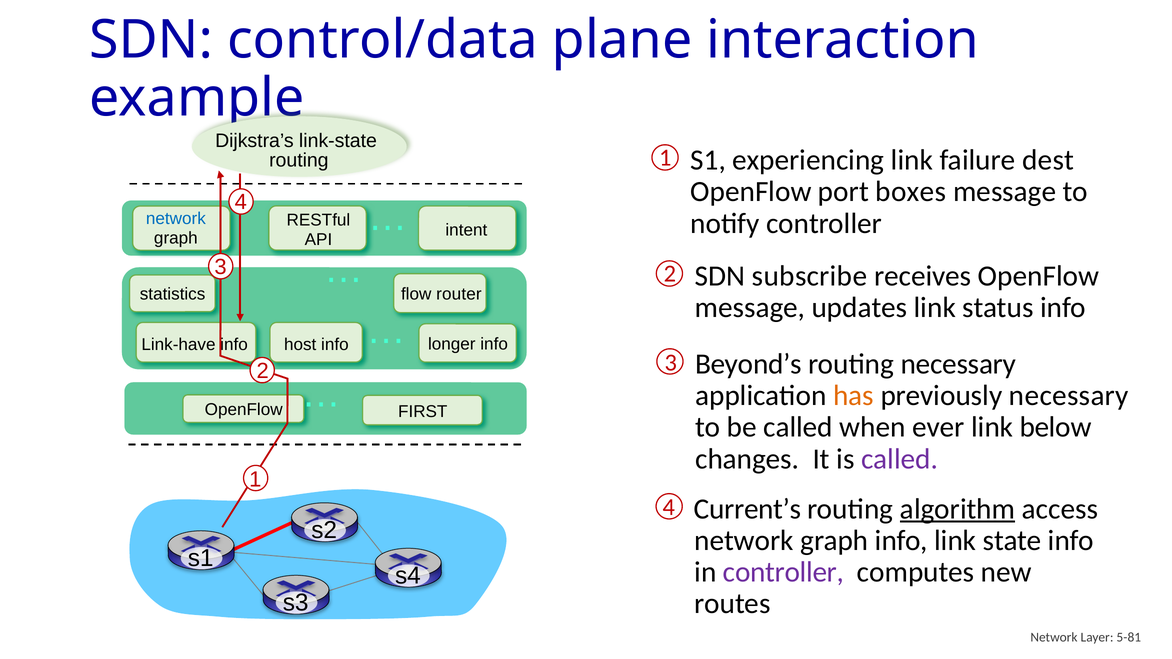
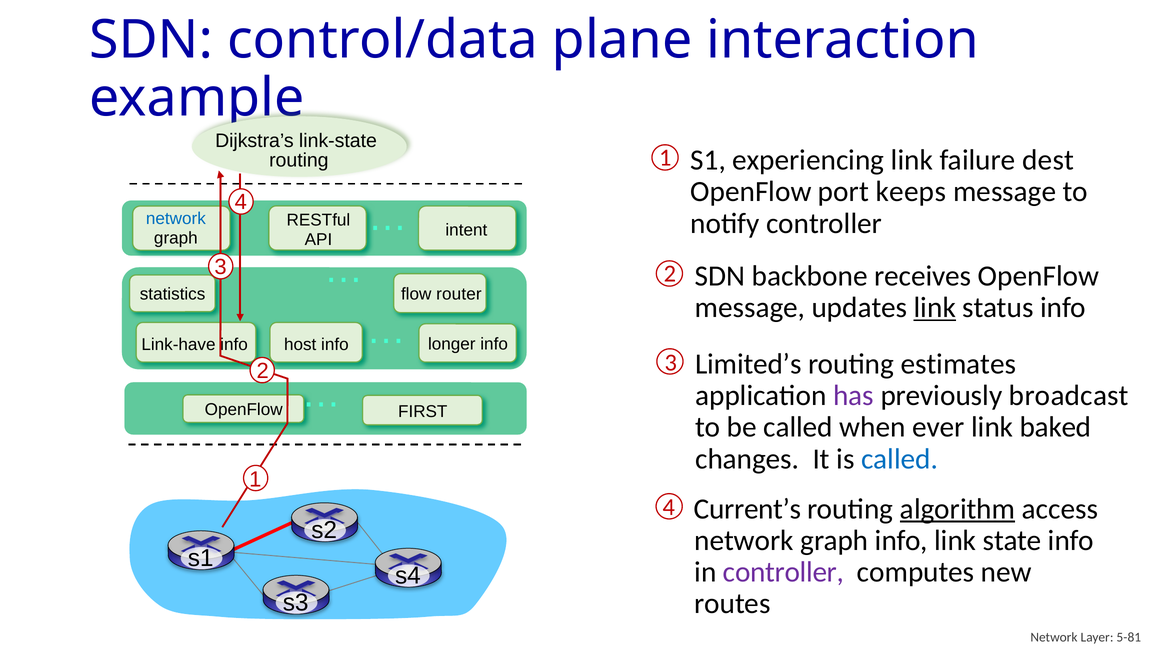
boxes: boxes -> keeps
subscribe: subscribe -> backbone
link at (935, 308) underline: none -> present
Beyond’s: Beyond’s -> Limited’s
routing necessary: necessary -> estimates
has colour: orange -> purple
previously necessary: necessary -> broadcast
below: below -> baked
called at (900, 459) colour: purple -> blue
